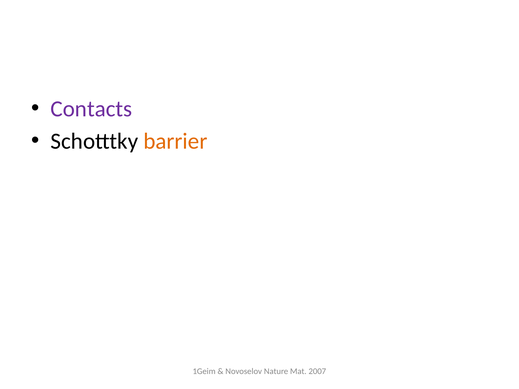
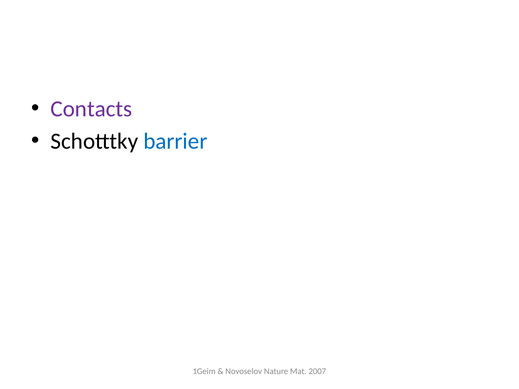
barrier colour: orange -> blue
